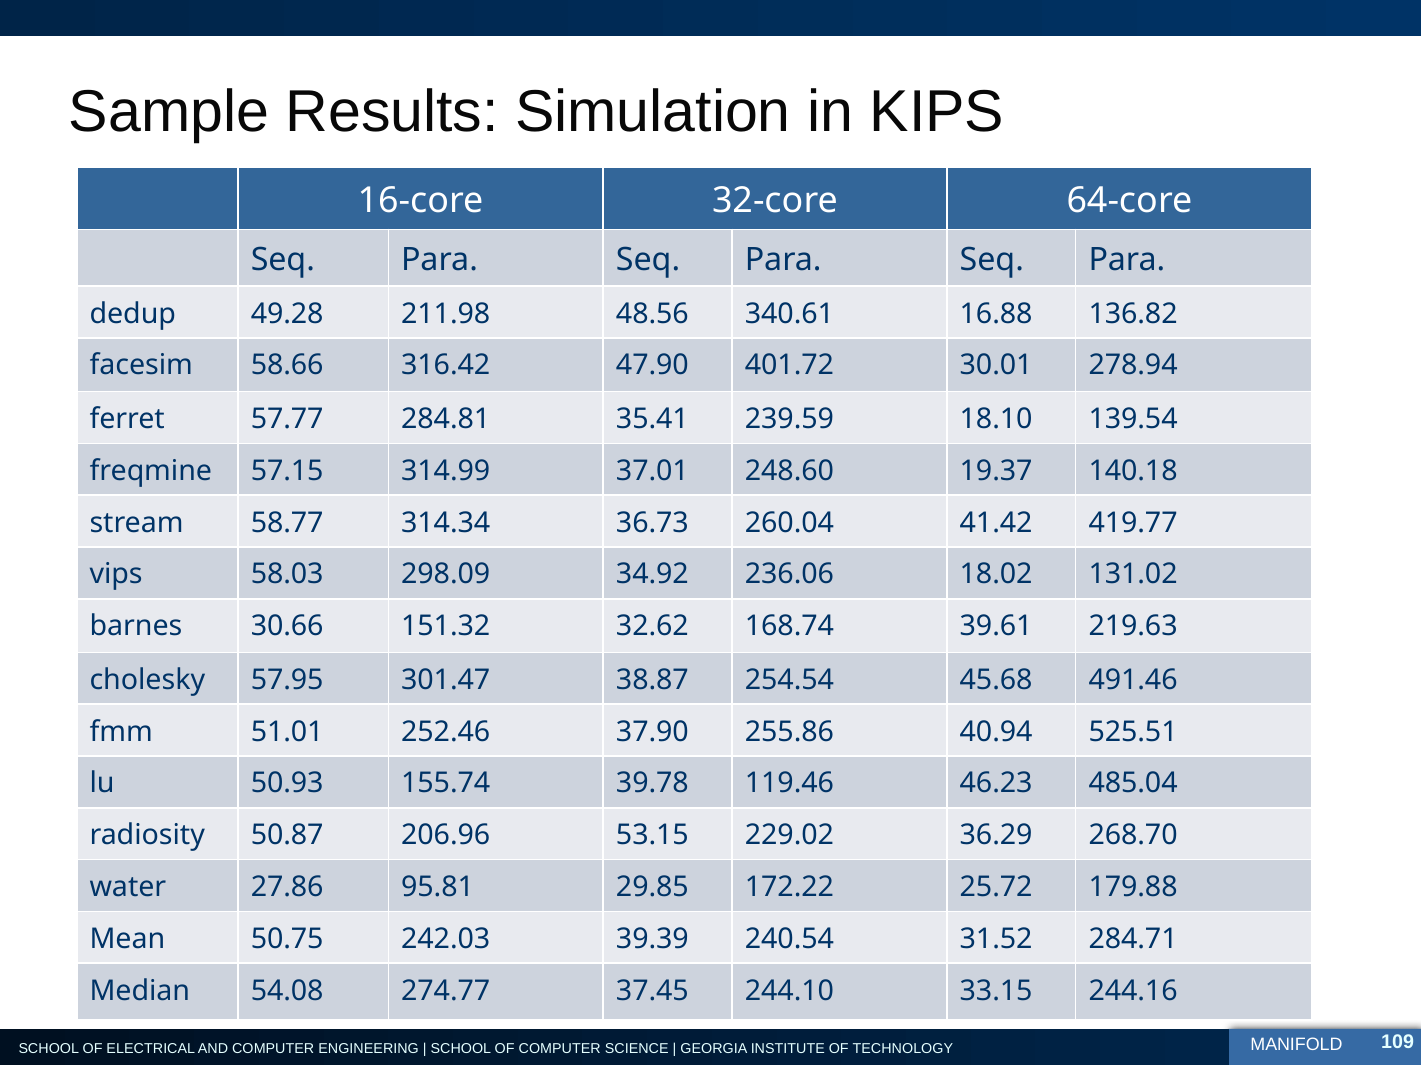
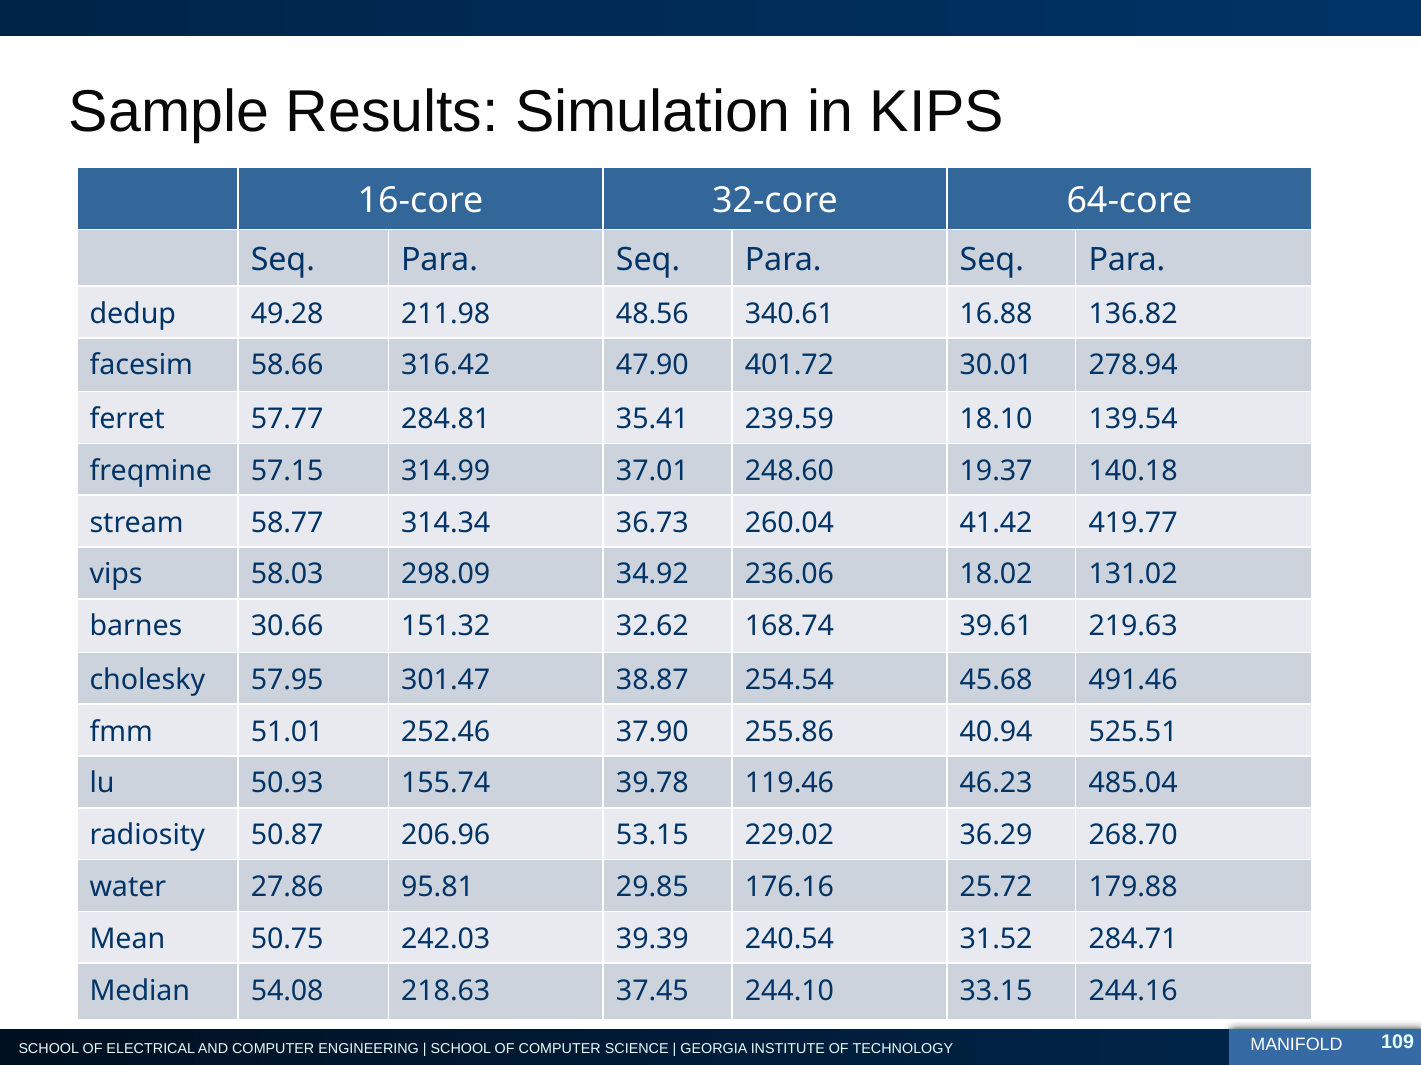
172.22: 172.22 -> 176.16
274.77: 274.77 -> 218.63
